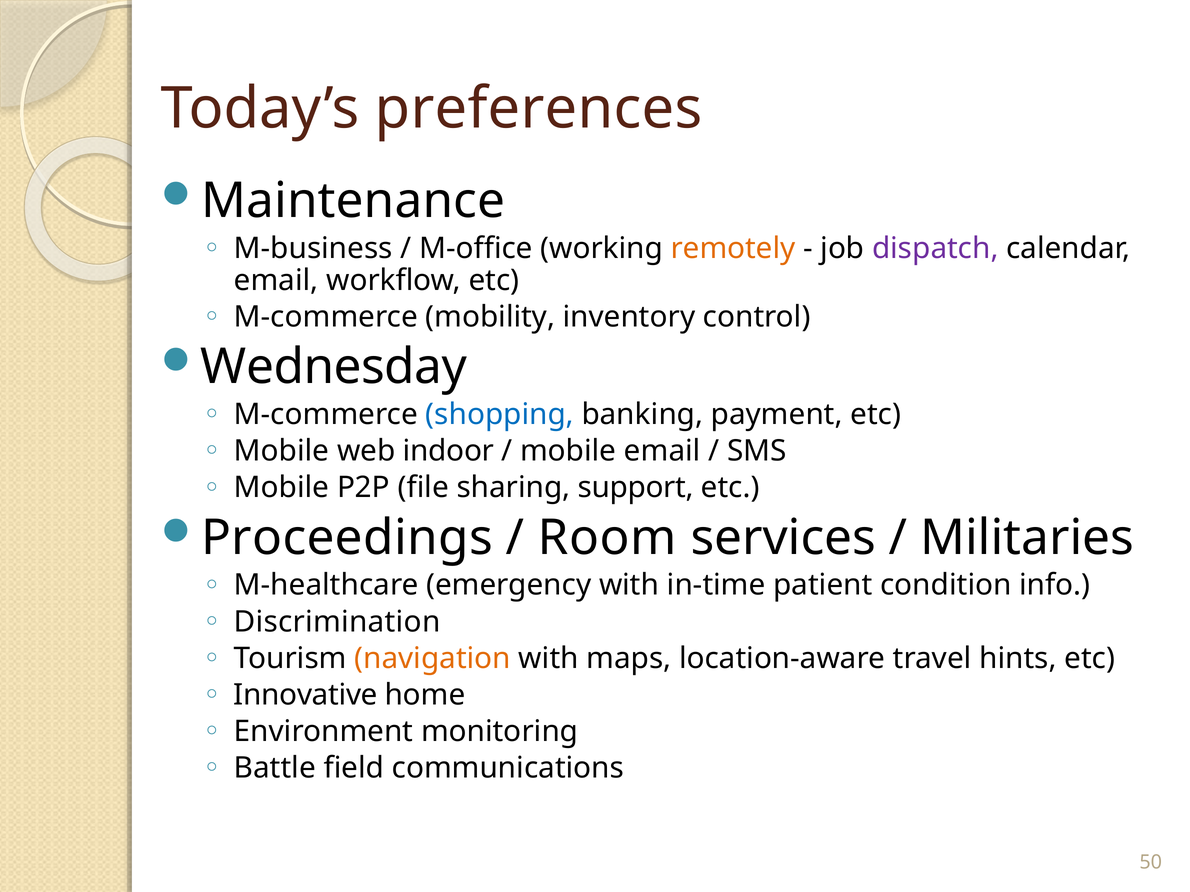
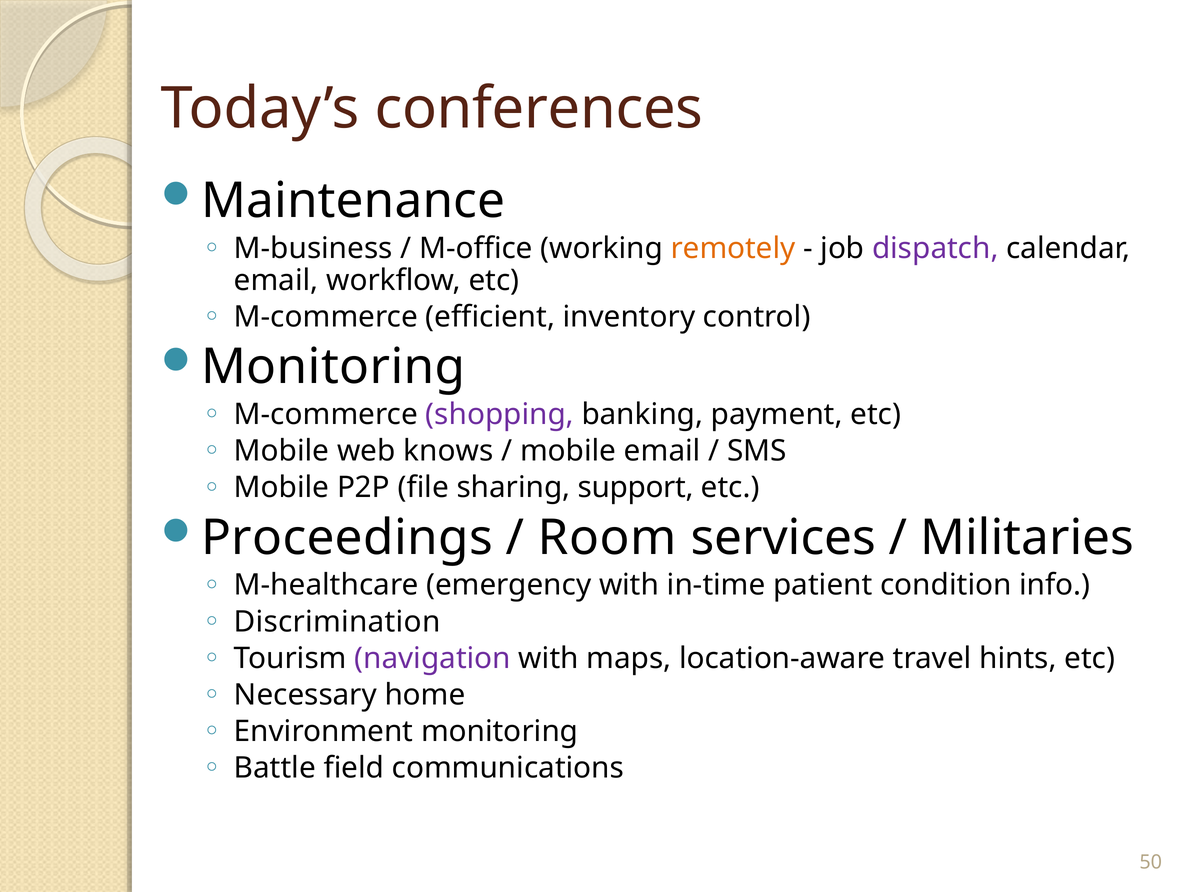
preferences: preferences -> conferences
mobility: mobility -> efficient
Wednesday at (334, 367): Wednesday -> Monitoring
shopping colour: blue -> purple
indoor: indoor -> knows
navigation colour: orange -> purple
Innovative: Innovative -> Necessary
